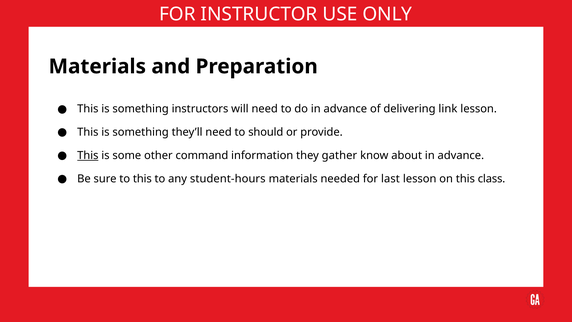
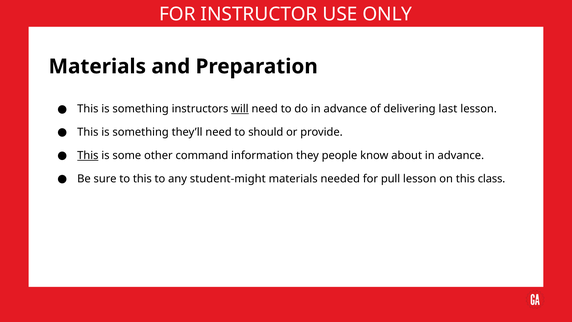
will underline: none -> present
link: link -> last
gather: gather -> people
student-hours: student-hours -> student-might
last: last -> pull
